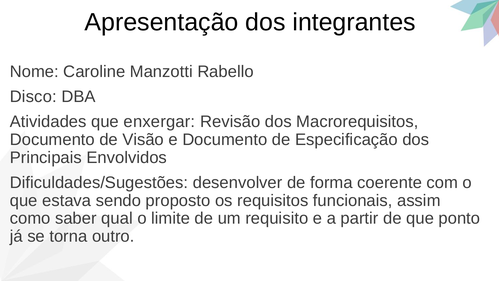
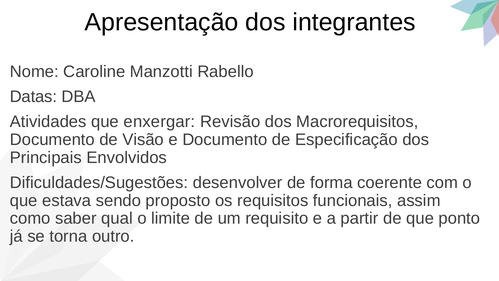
Disco: Disco -> Datas
